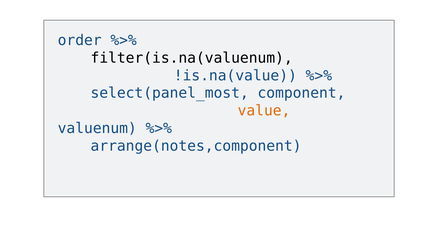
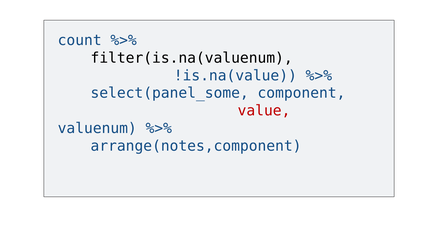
order: order -> count
select(panel_most: select(panel_most -> select(panel_some
value colour: orange -> red
